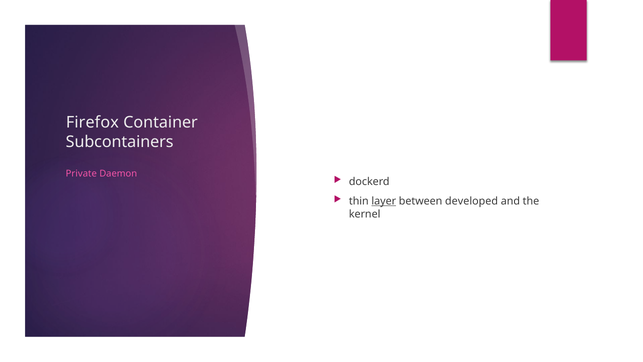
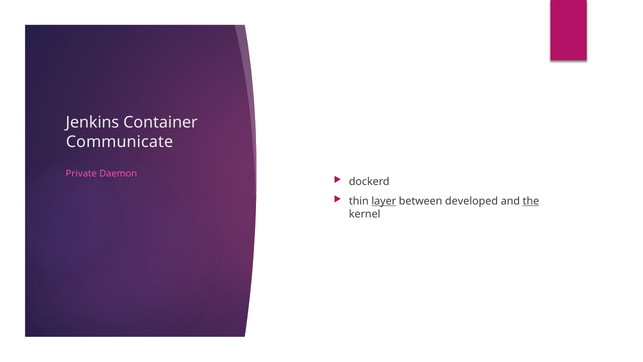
Firefox: Firefox -> Jenkins
Subcontainers: Subcontainers -> Communicate
the underline: none -> present
